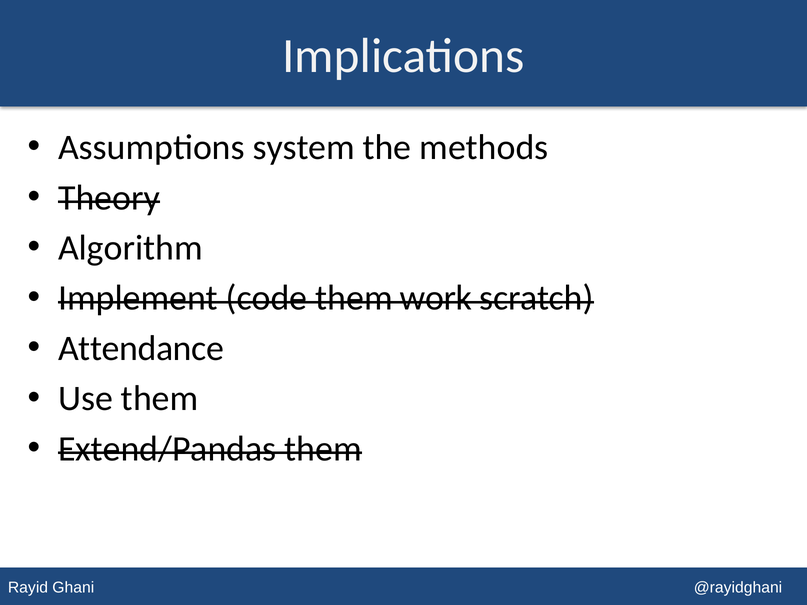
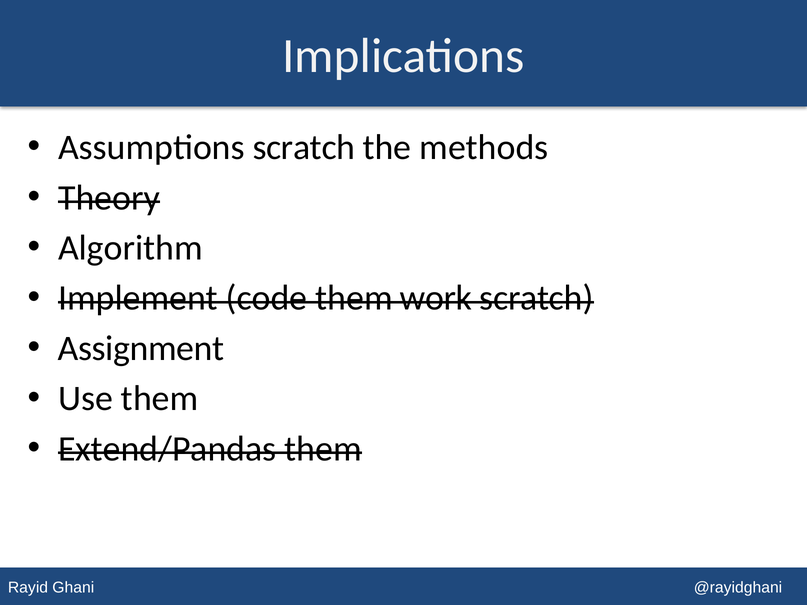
Assumptions system: system -> scratch
Attendance: Attendance -> Assignment
